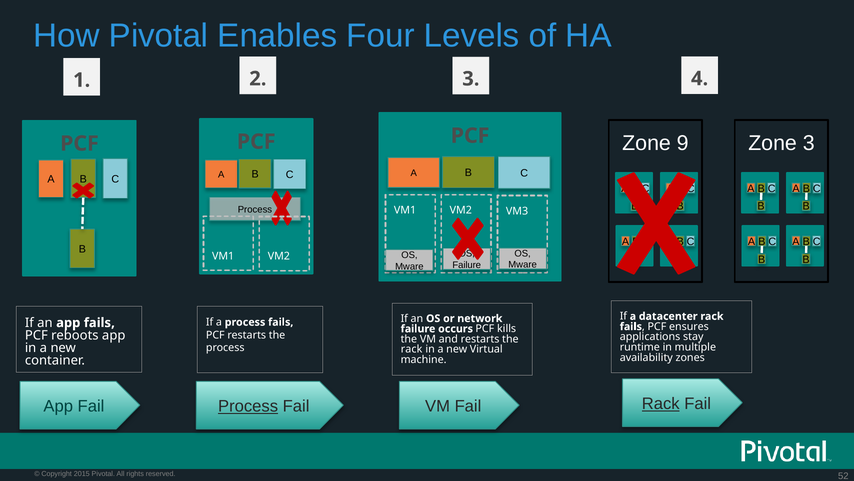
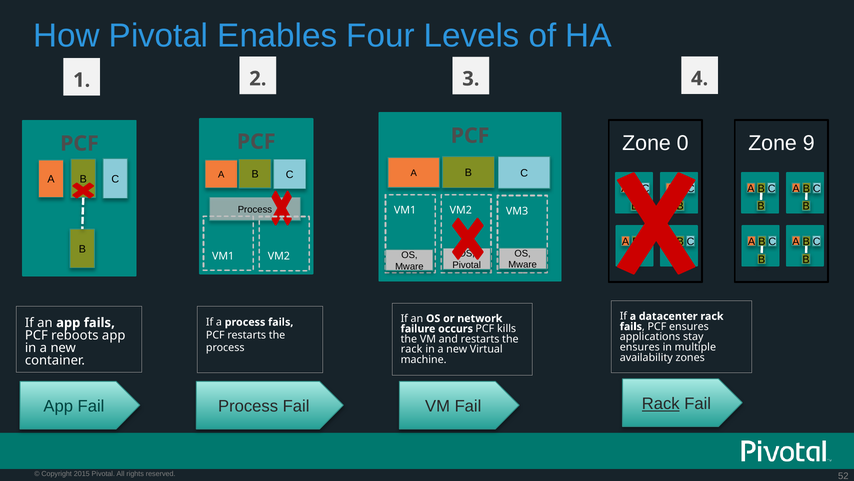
9: 9 -> 0
Zone 3: 3 -> 9
Failure at (467, 265): Failure -> Pivotal
runtime at (640, 347): runtime -> ensures
Process at (248, 406) underline: present -> none
